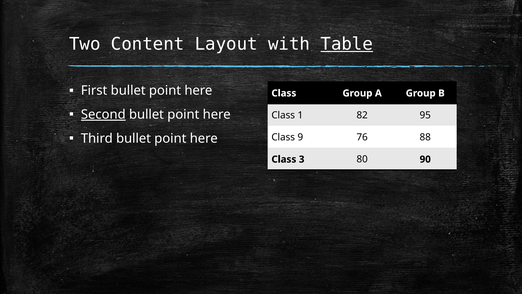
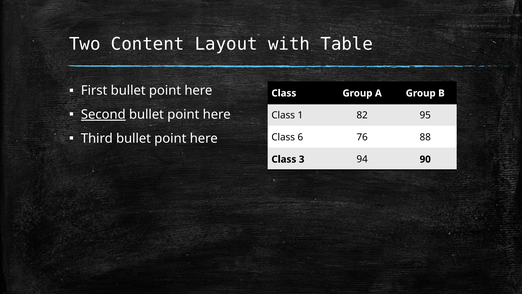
Table underline: present -> none
9: 9 -> 6
80: 80 -> 94
